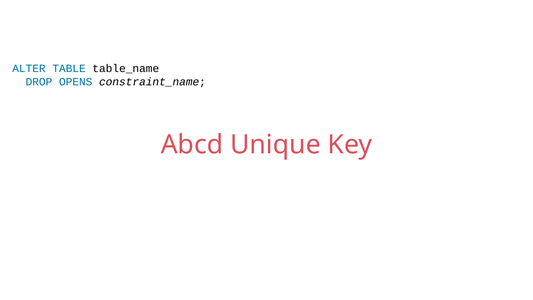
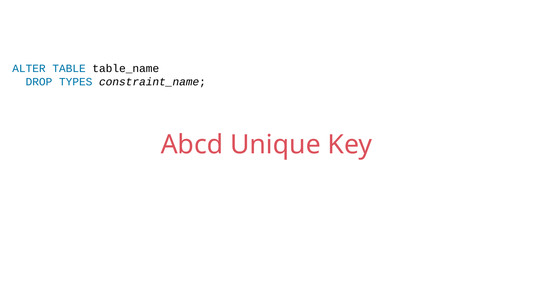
OPENS: OPENS -> TYPES
